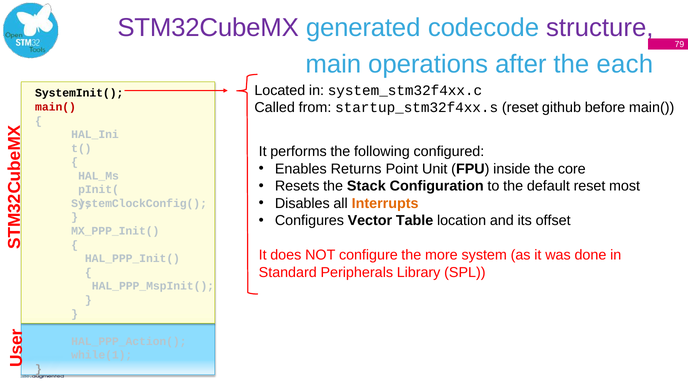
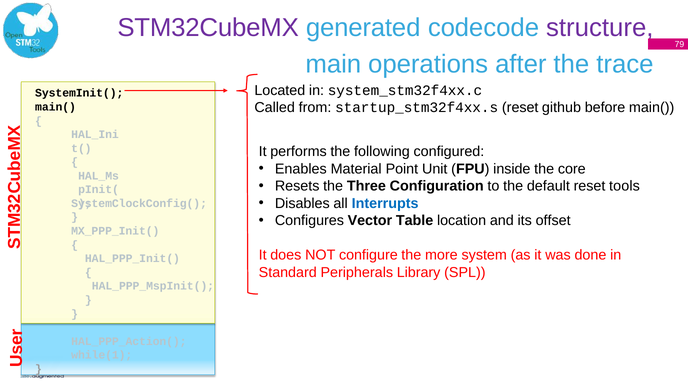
each: each -> trace
main( at (56, 107) colour: red -> black
Returns: Returns -> Material
Stack: Stack -> Three
most: most -> tools
Interrupts colour: orange -> blue
